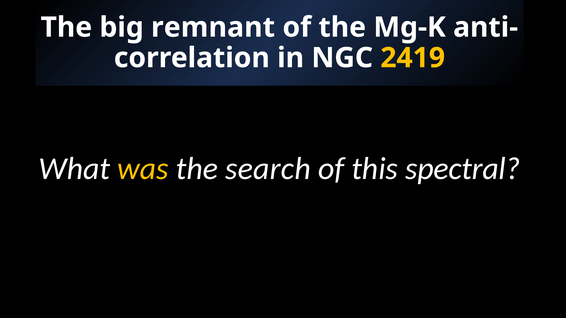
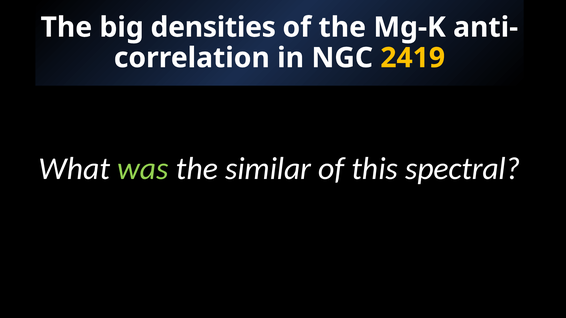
remnant: remnant -> densities
was colour: yellow -> light green
search: search -> similar
